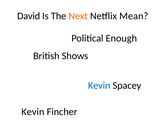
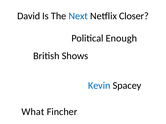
Next colour: orange -> blue
Mean: Mean -> Closer
Kevin at (33, 112): Kevin -> What
